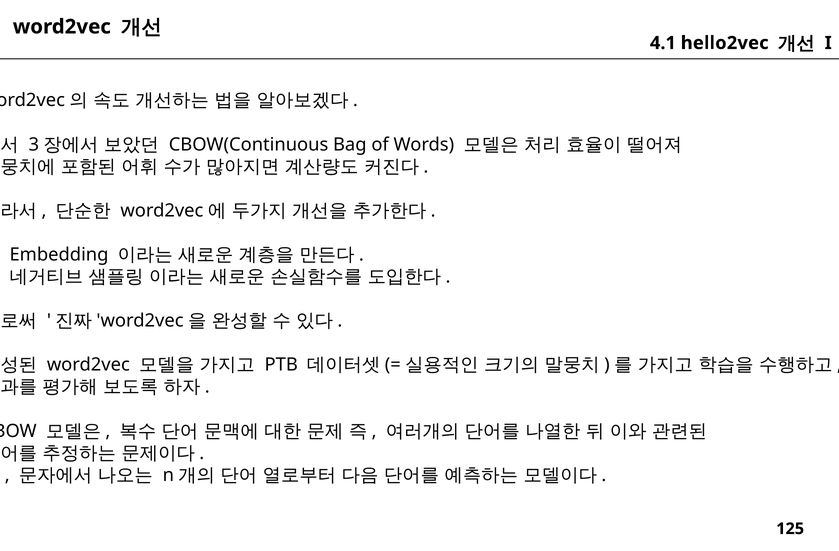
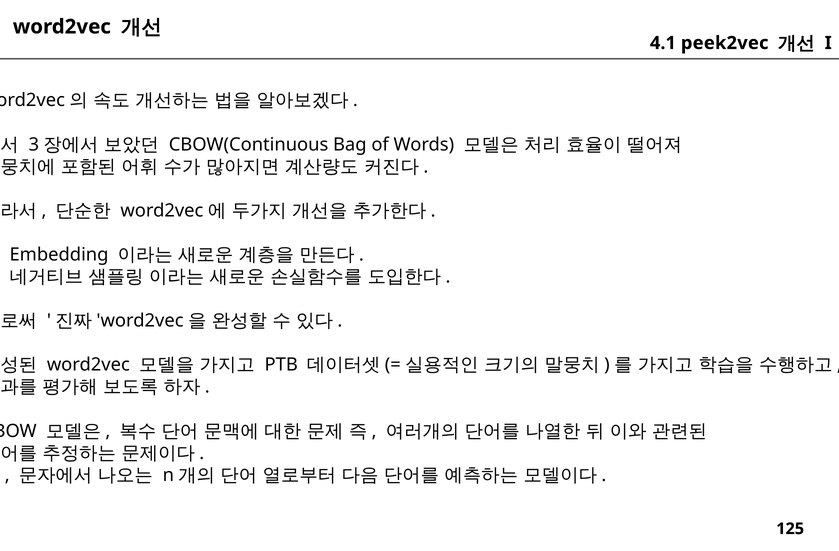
hello2vec: hello2vec -> peek2vec
